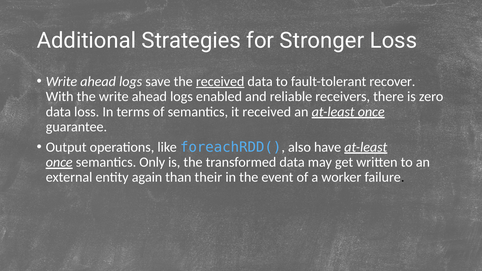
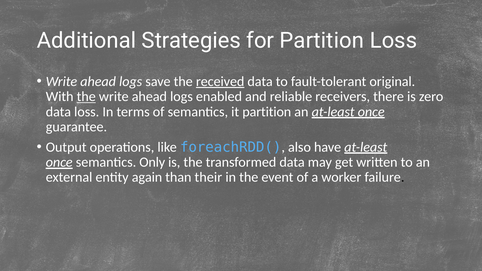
for Stronger: Stronger -> Partition
recover: recover -> original
the at (86, 97) underline: none -> present
it received: received -> partition
